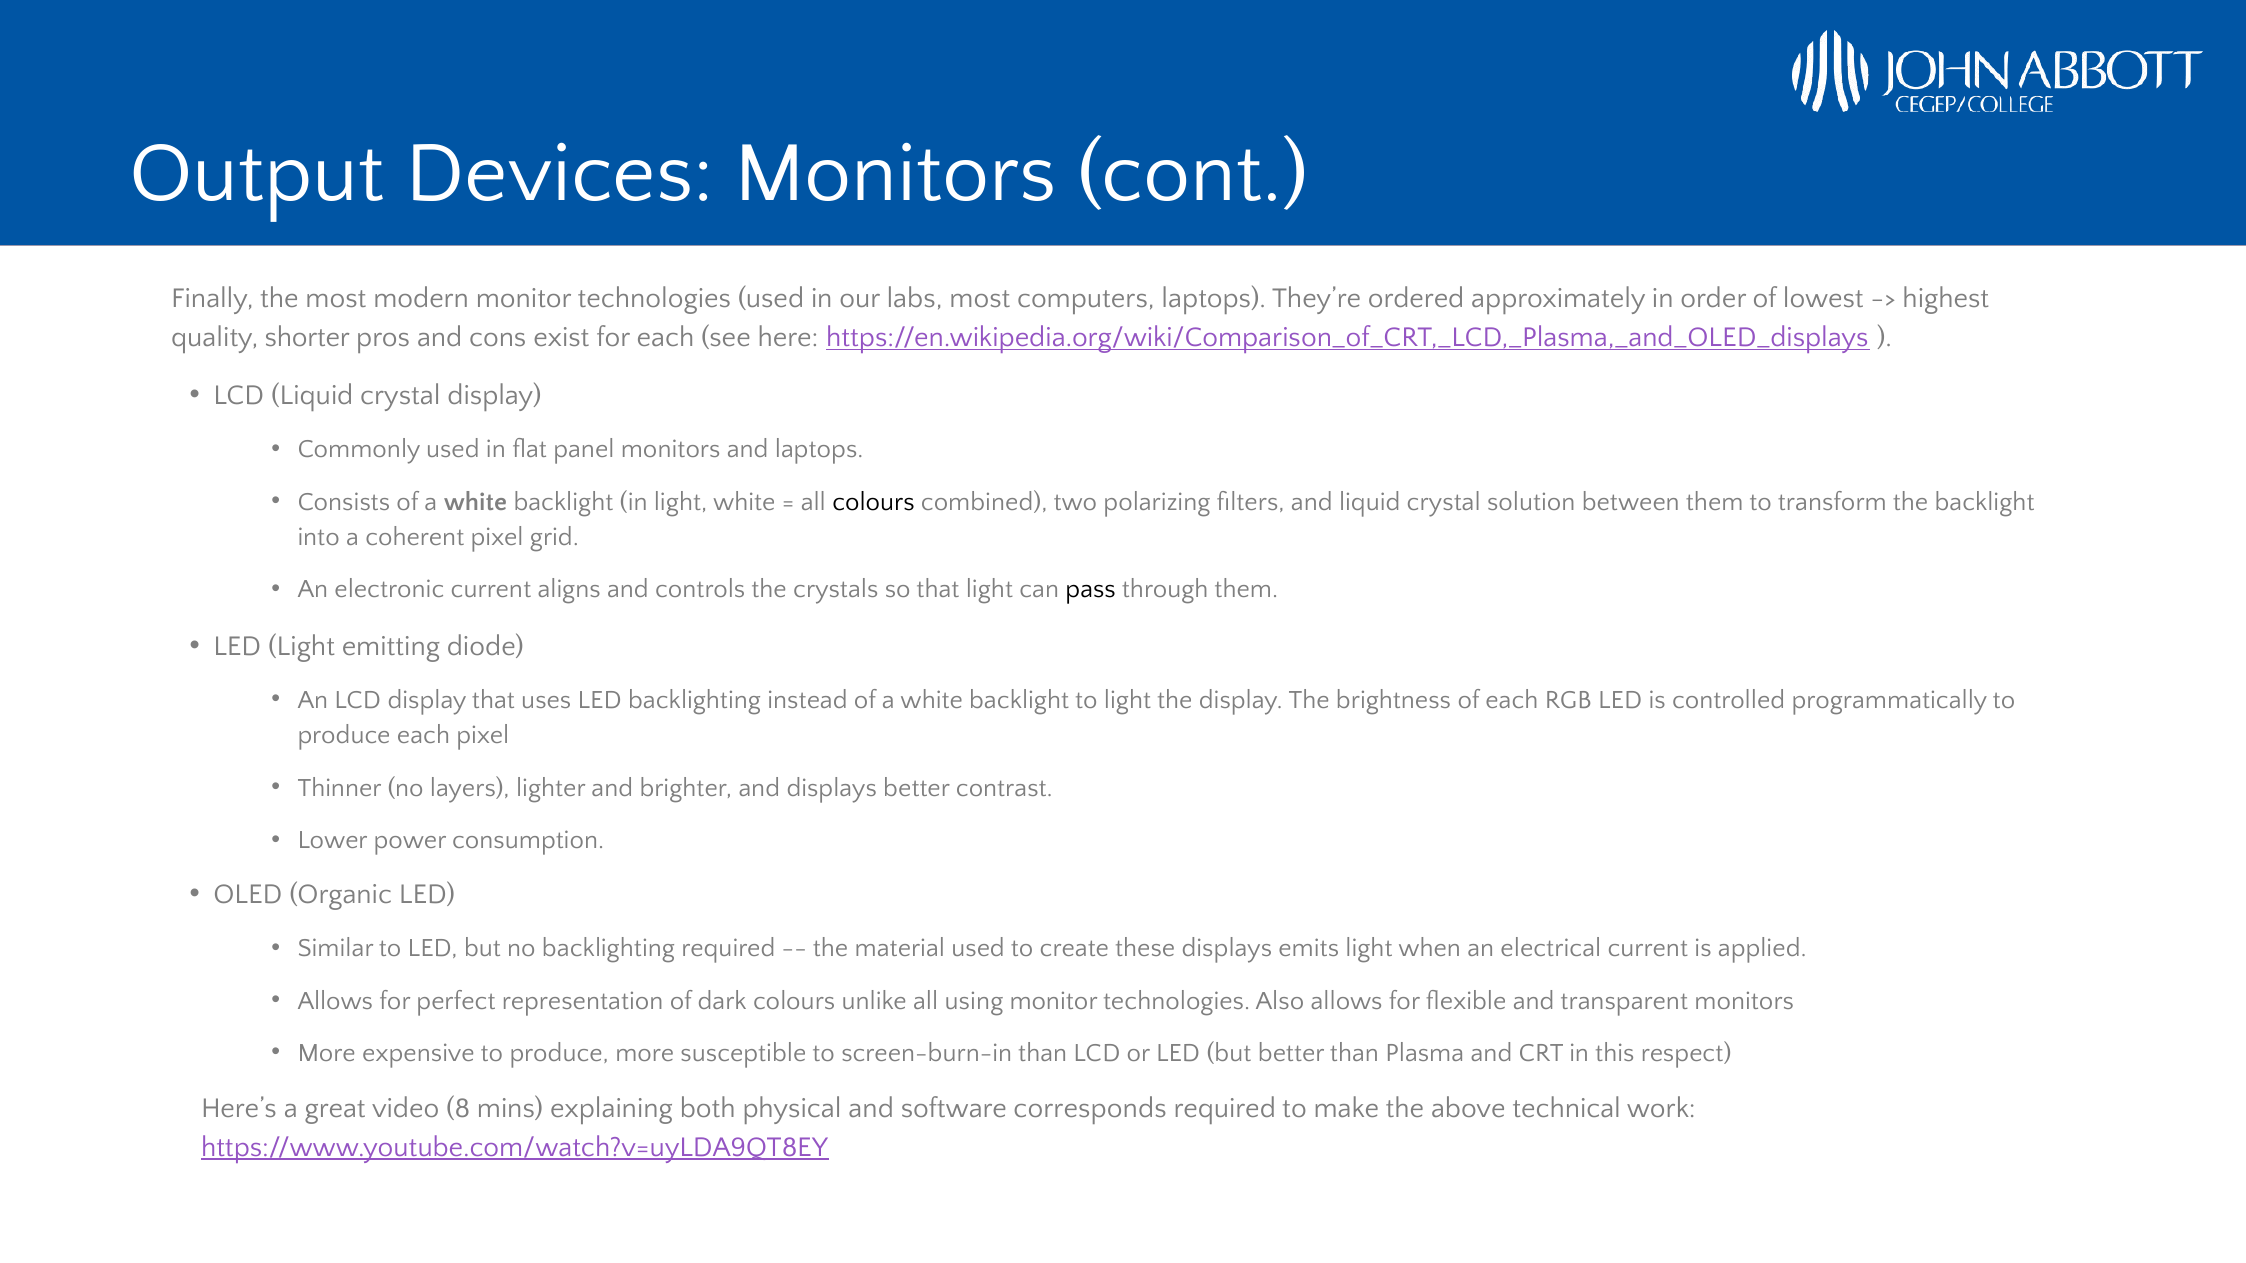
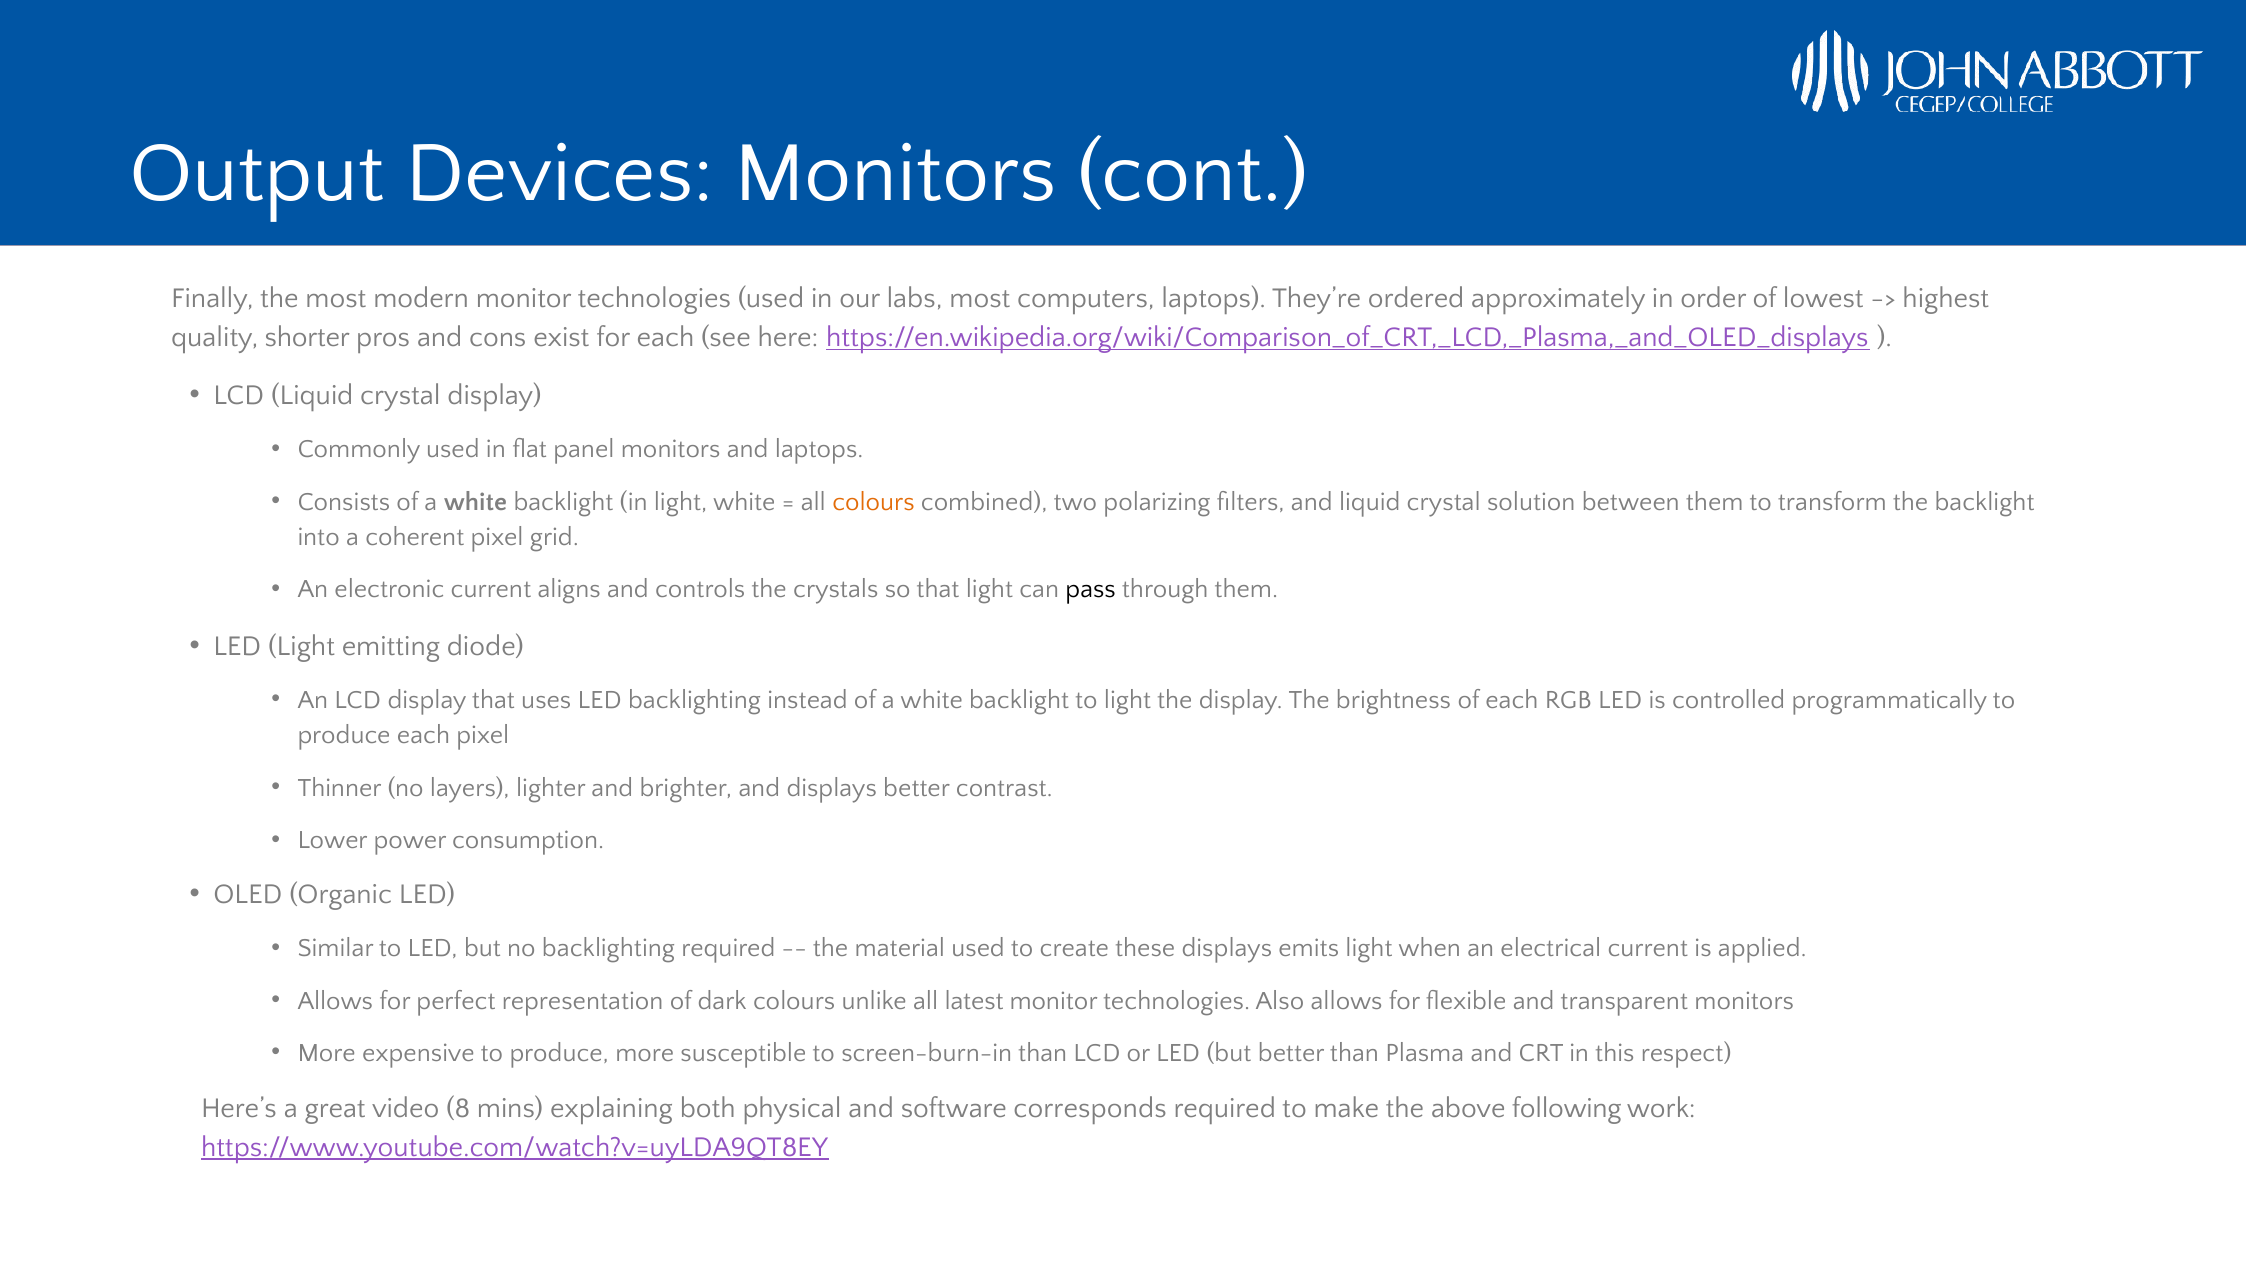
colours at (874, 502) colour: black -> orange
using: using -> latest
technical: technical -> following
